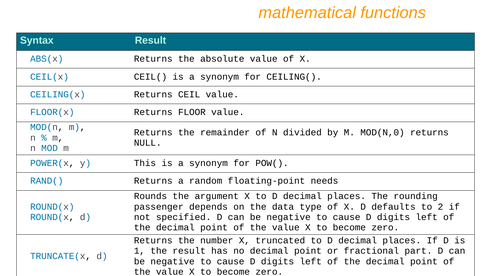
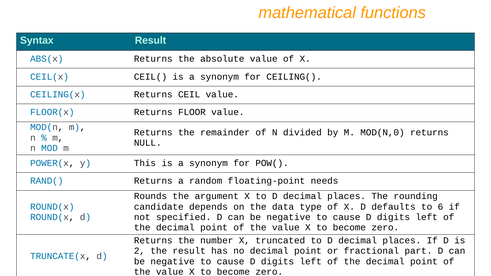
passenger: passenger -> candidate
2: 2 -> 6
1: 1 -> 2
